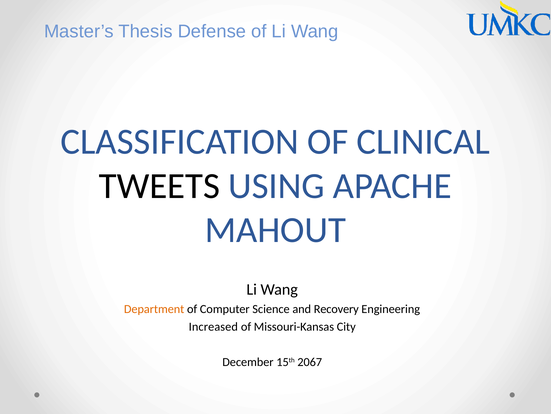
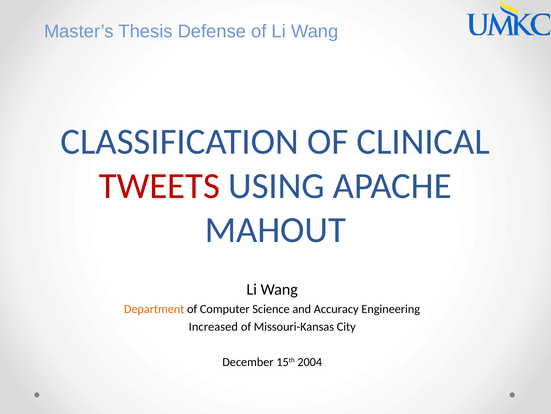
TWEETS colour: black -> red
Recovery: Recovery -> Accuracy
2067: 2067 -> 2004
